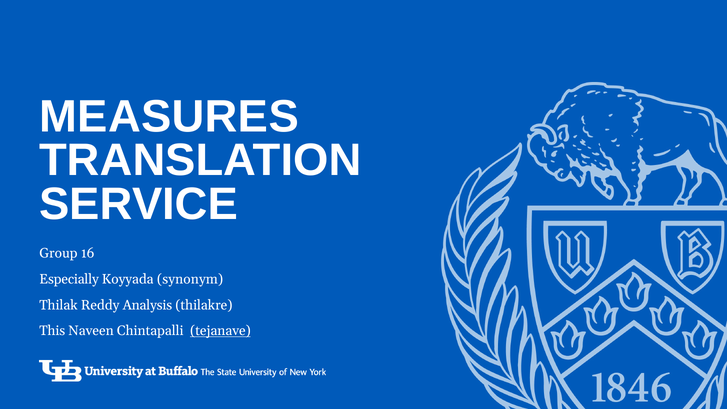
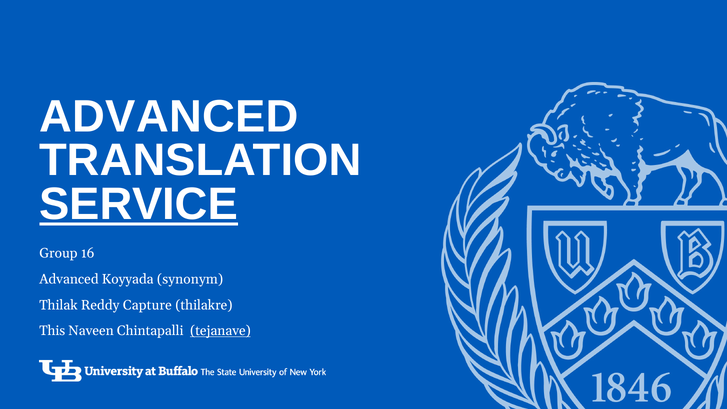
MEASURES at (169, 117): MEASURES -> ADVANCED
SERVICE underline: none -> present
Especially at (69, 279): Especially -> Advanced
Analysis: Analysis -> Capture
